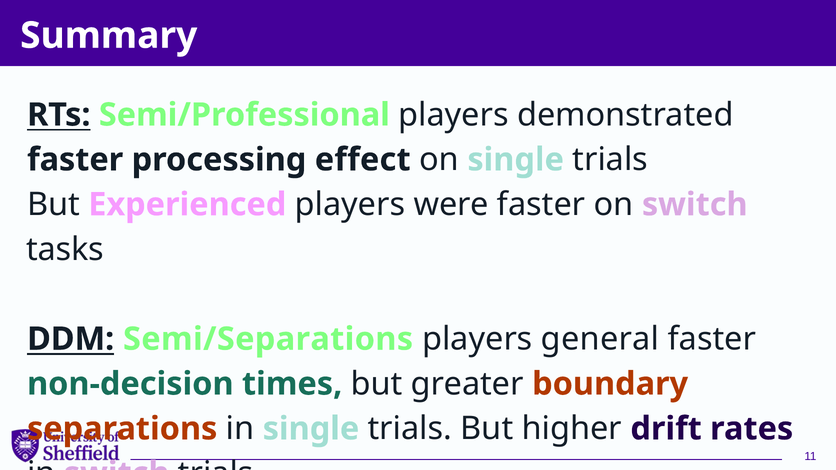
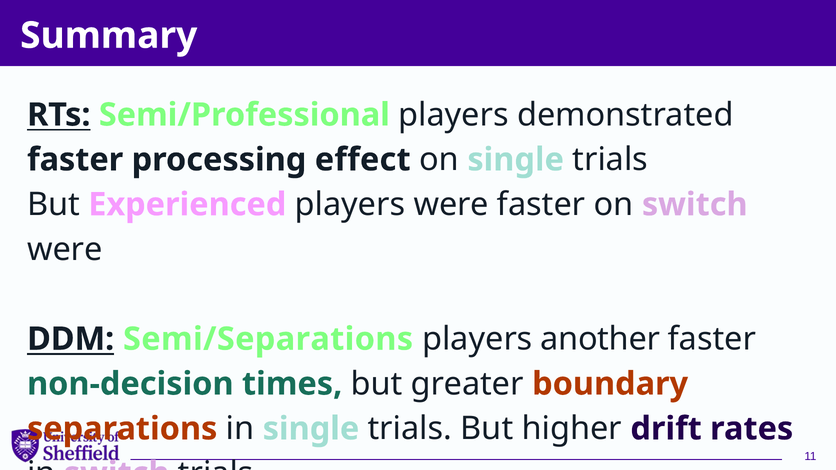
tasks at (65, 250): tasks -> were
general: general -> another
